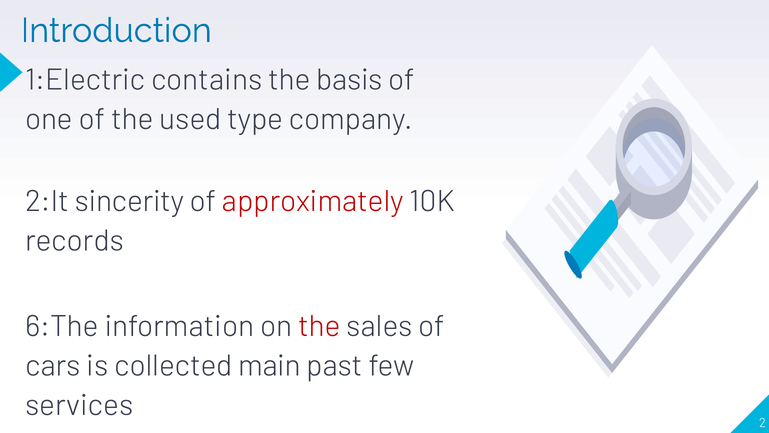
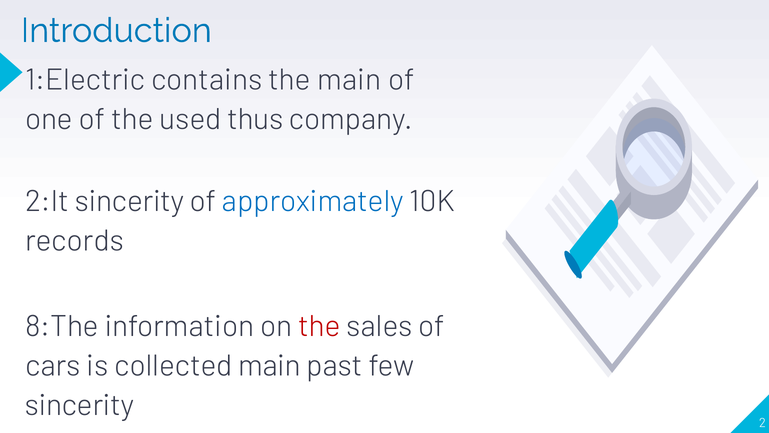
the basis: basis -> main
type: type -> thus
approximately colour: red -> blue
6:The: 6:The -> 8:The
services at (79, 405): services -> sincerity
